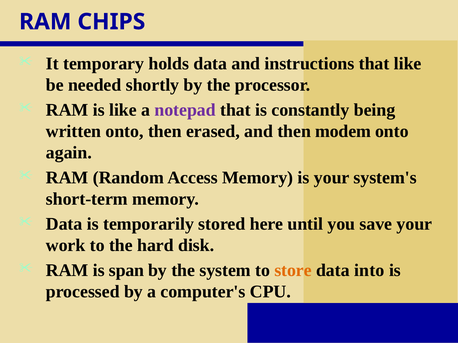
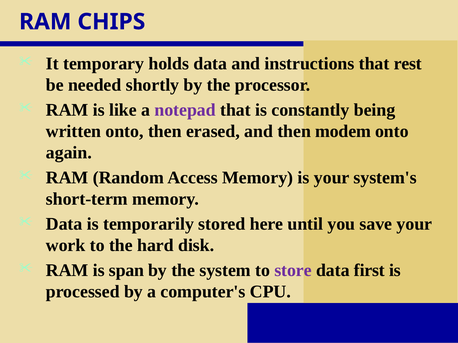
that like: like -> rest
store colour: orange -> purple
into: into -> first
